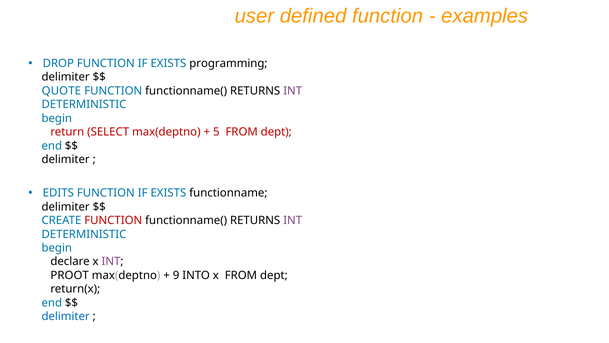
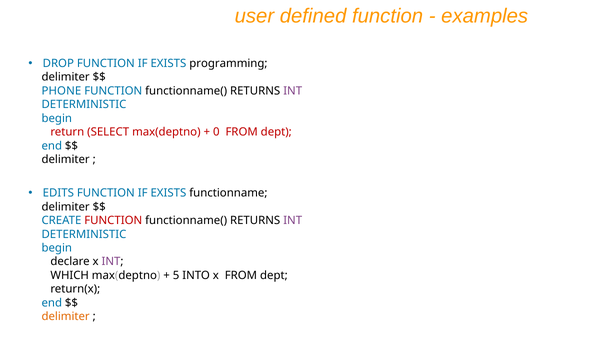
QUOTE: QUOTE -> PHONE
5: 5 -> 0
PROOT: PROOT -> WHICH
9: 9 -> 5
delimiter at (66, 316) colour: blue -> orange
